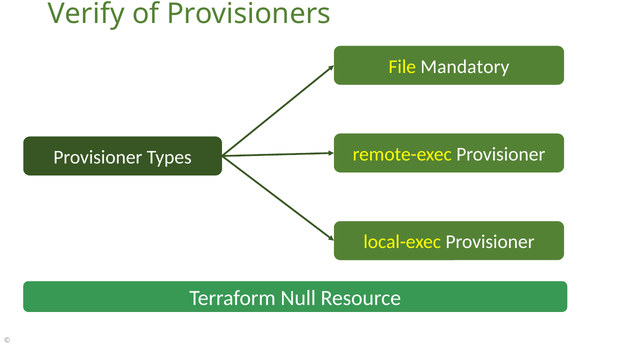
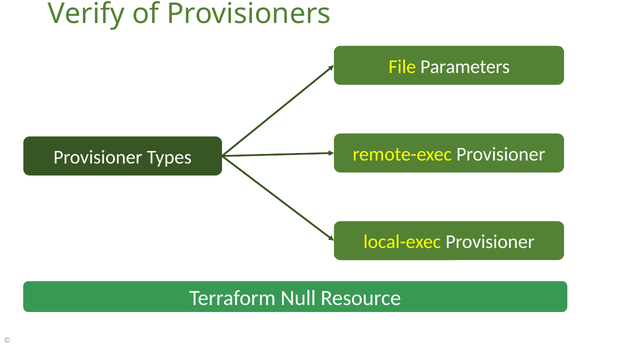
Mandatory: Mandatory -> Parameters
